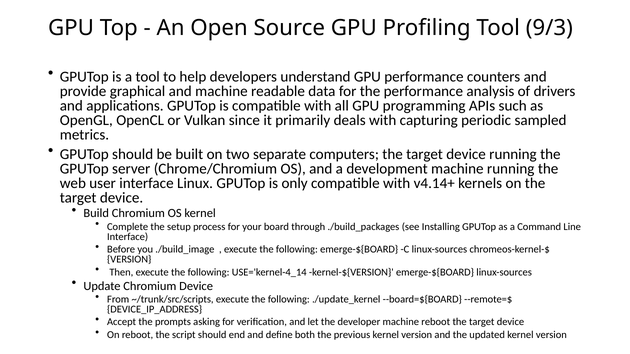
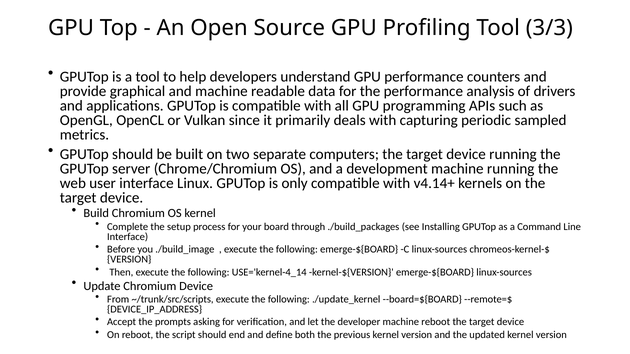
9/3: 9/3 -> 3/3
